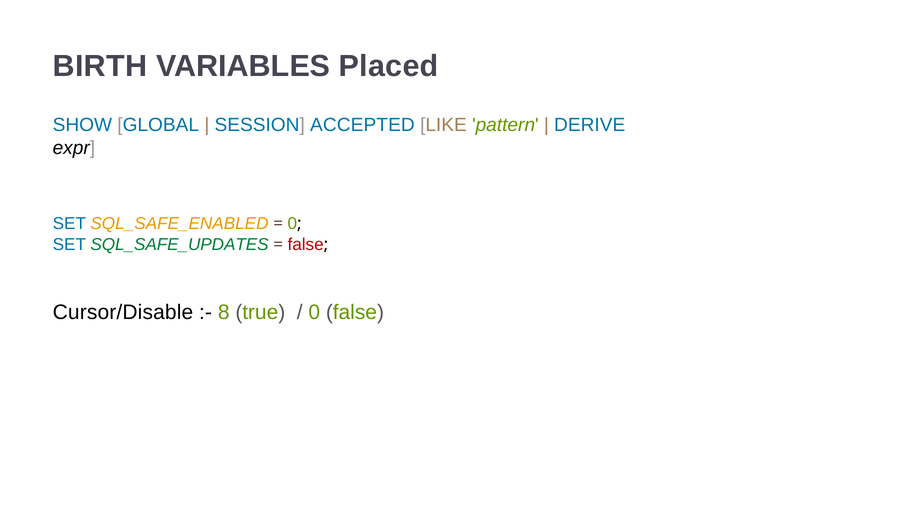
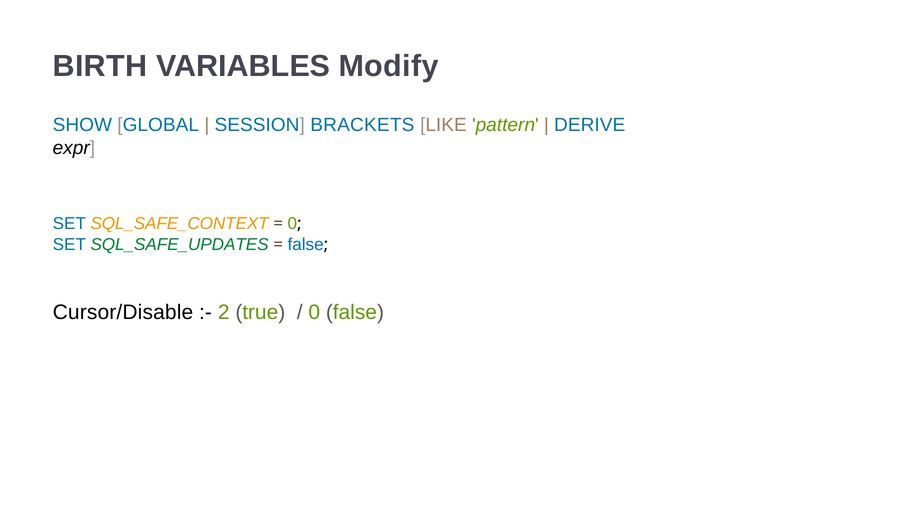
Placed: Placed -> Modify
ACCEPTED: ACCEPTED -> BRACKETS
SQL_SAFE_ENABLED: SQL_SAFE_ENABLED -> SQL_SAFE_CONTEXT
false at (306, 244) colour: red -> blue
8: 8 -> 2
